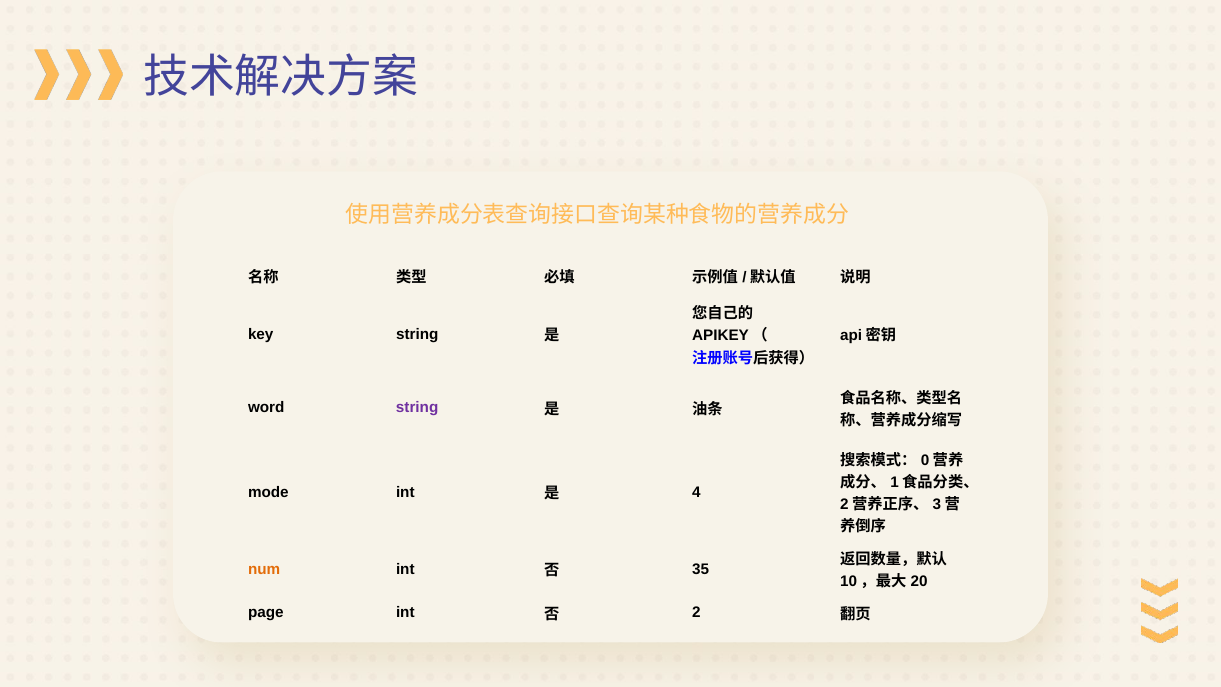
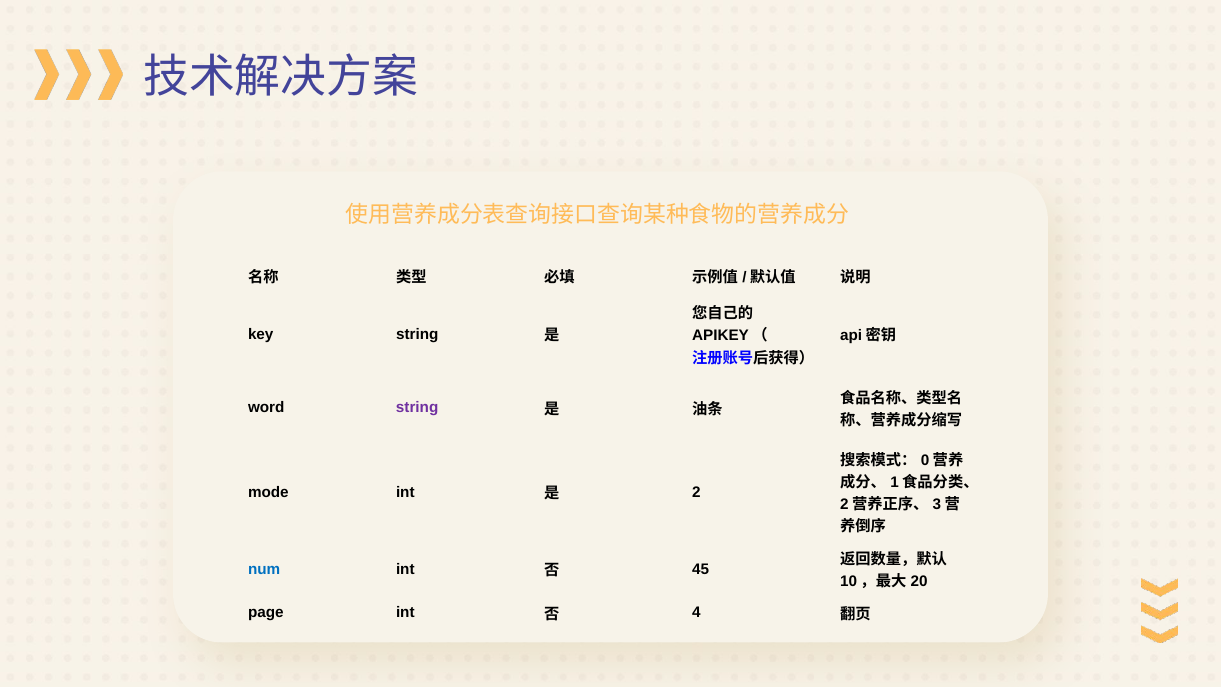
4: 4 -> 2
num colour: orange -> blue
35: 35 -> 45
2: 2 -> 4
